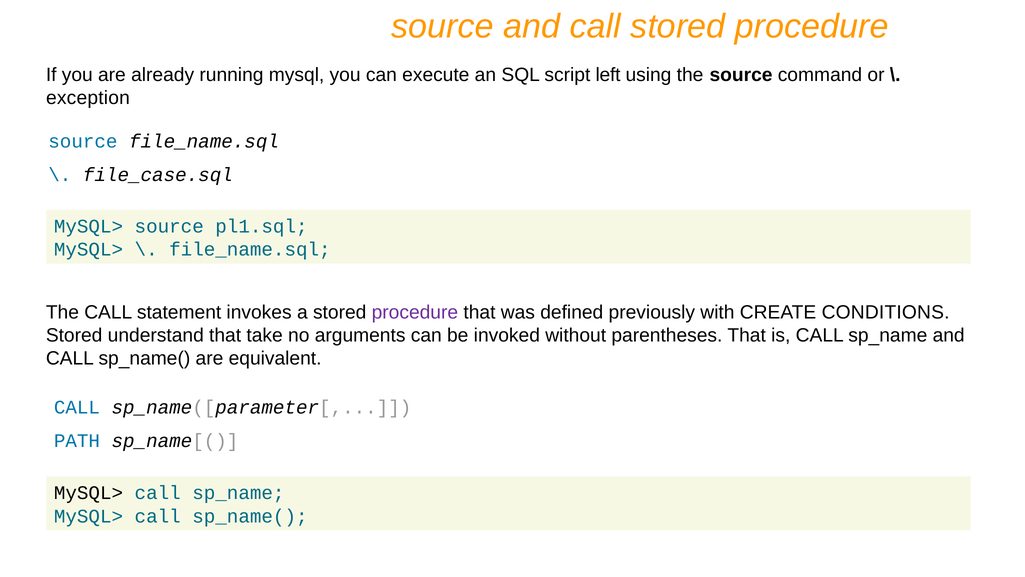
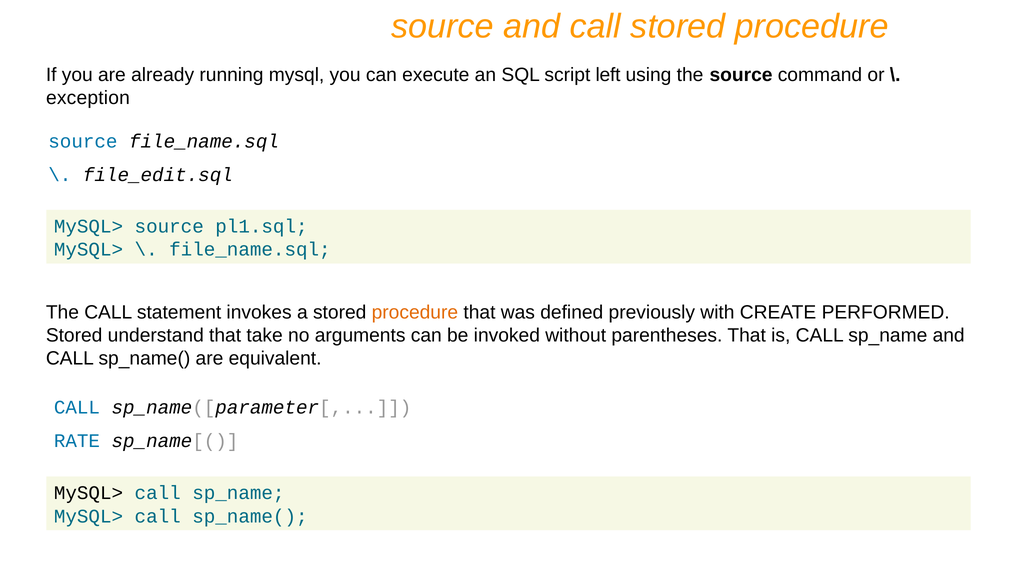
file_case.sql: file_case.sql -> file_edit.sql
procedure at (415, 312) colour: purple -> orange
CONDITIONS: CONDITIONS -> PERFORMED
PATH: PATH -> RATE
